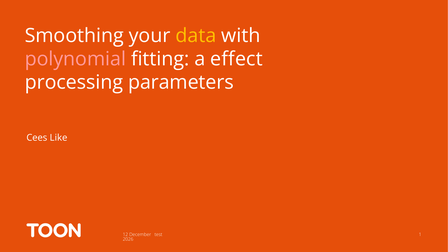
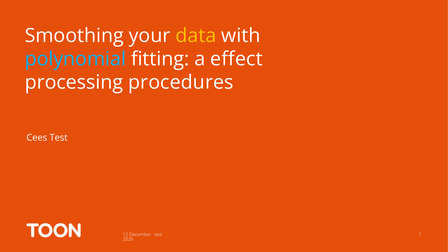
polynomial colour: pink -> light blue
parameters: parameters -> procedures
Cees Like: Like -> Test
